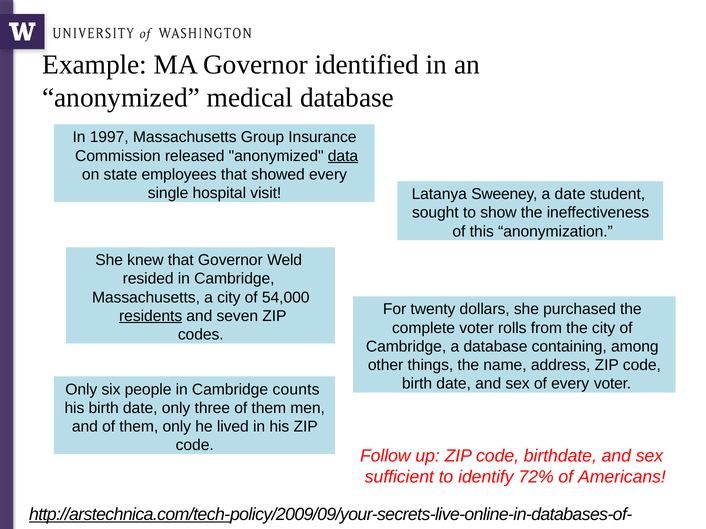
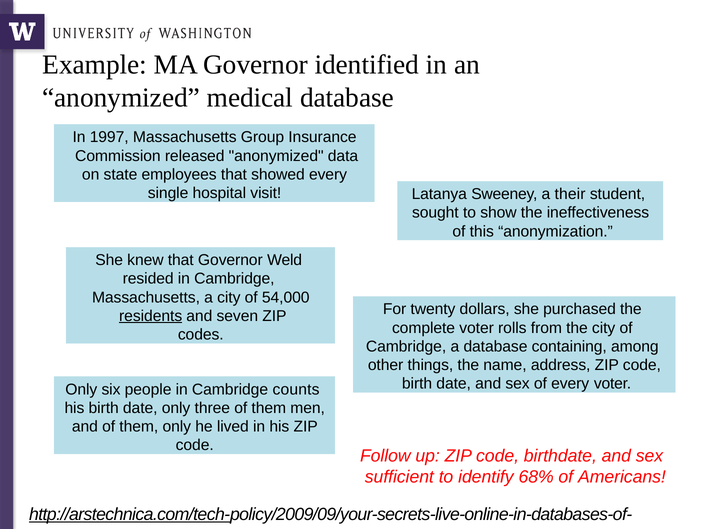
data underline: present -> none
a date: date -> their
72%: 72% -> 68%
